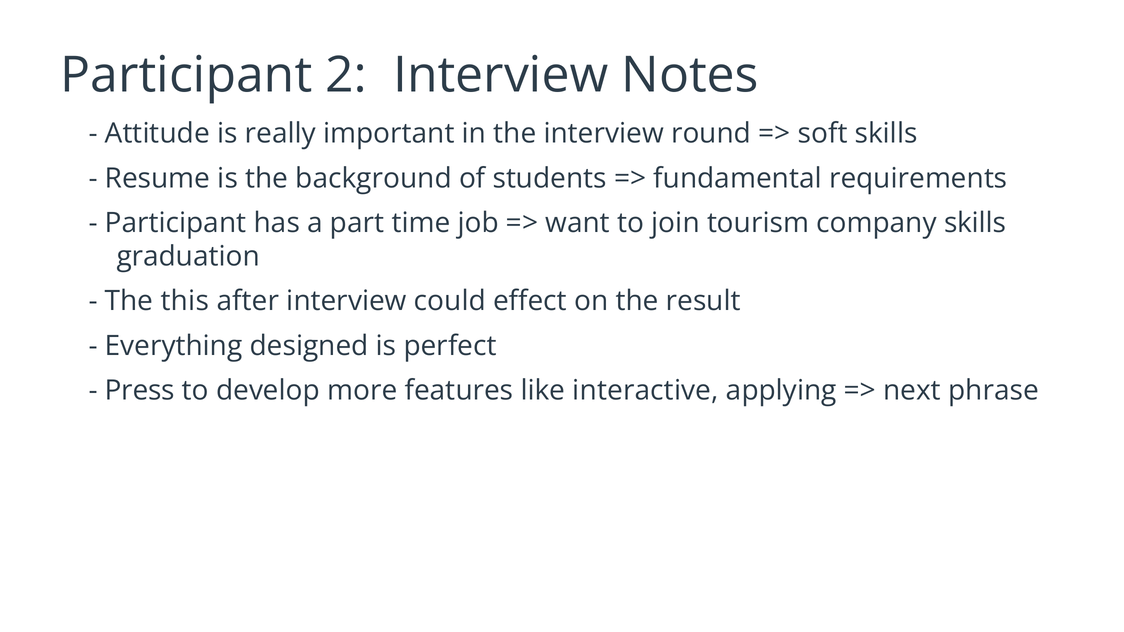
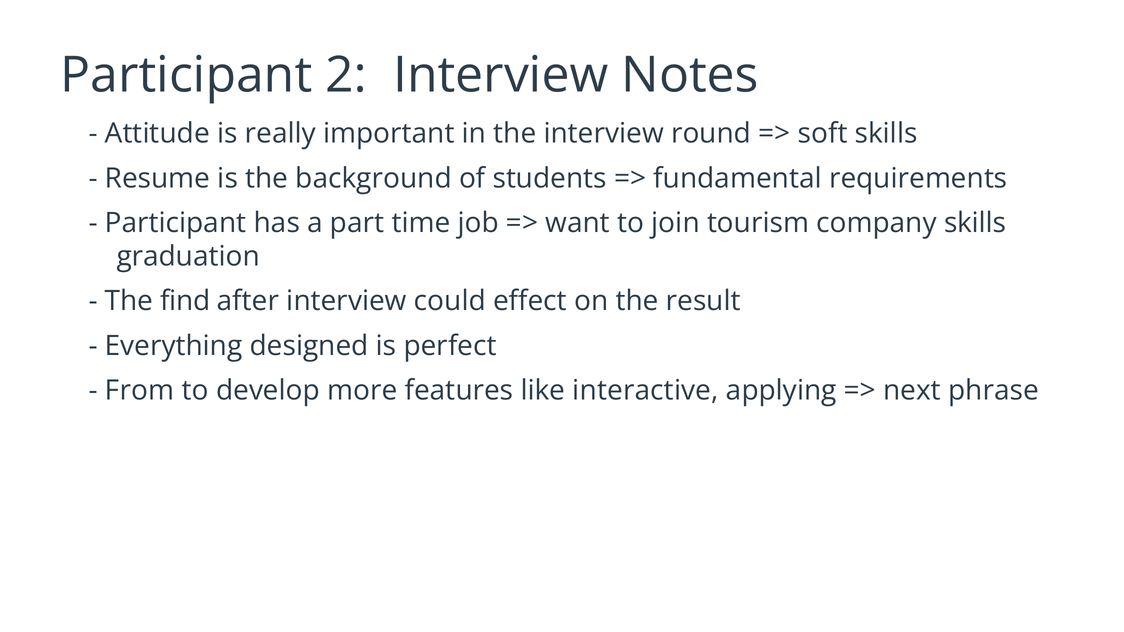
this: this -> find
Press: Press -> From
